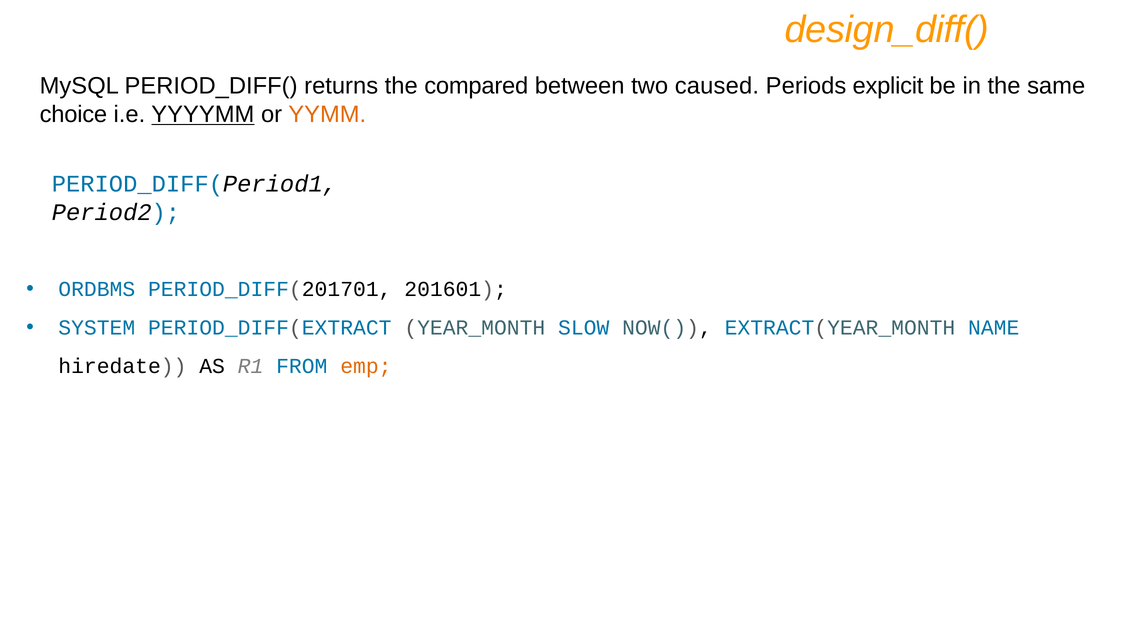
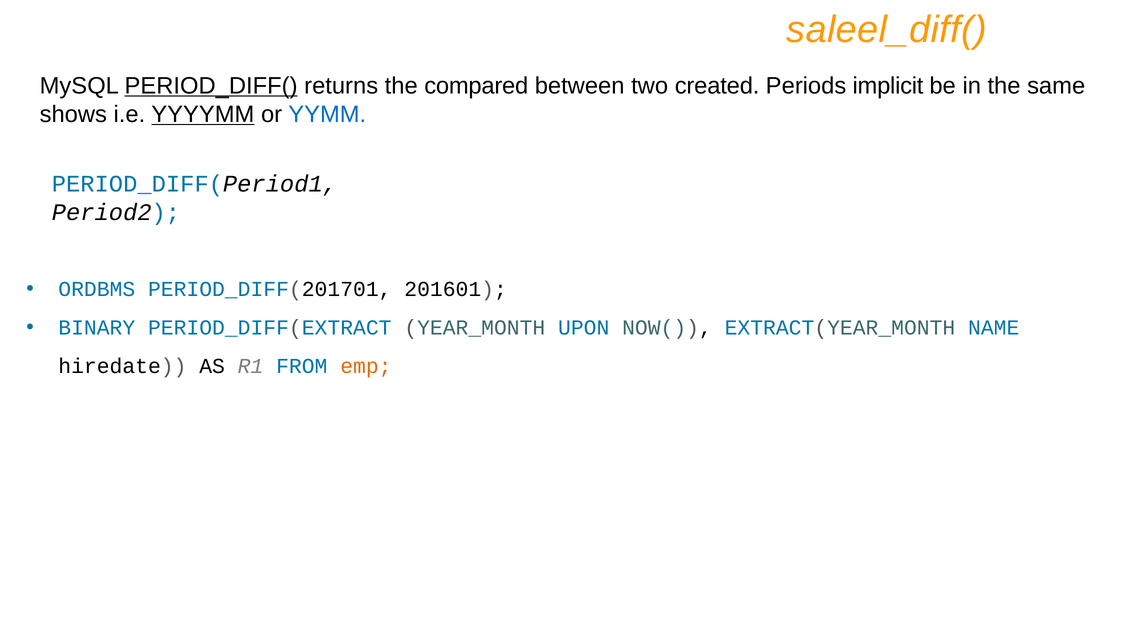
design_diff(: design_diff( -> saleel_diff(
PERIOD_DIFF( underline: none -> present
caused: caused -> created
explicit: explicit -> implicit
choice: choice -> shows
YYMM colour: orange -> blue
SYSTEM: SYSTEM -> BINARY
SLOW: SLOW -> UPON
